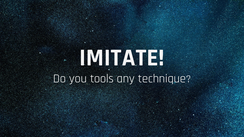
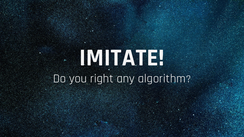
tools: tools -> right
technique: technique -> algorithm
